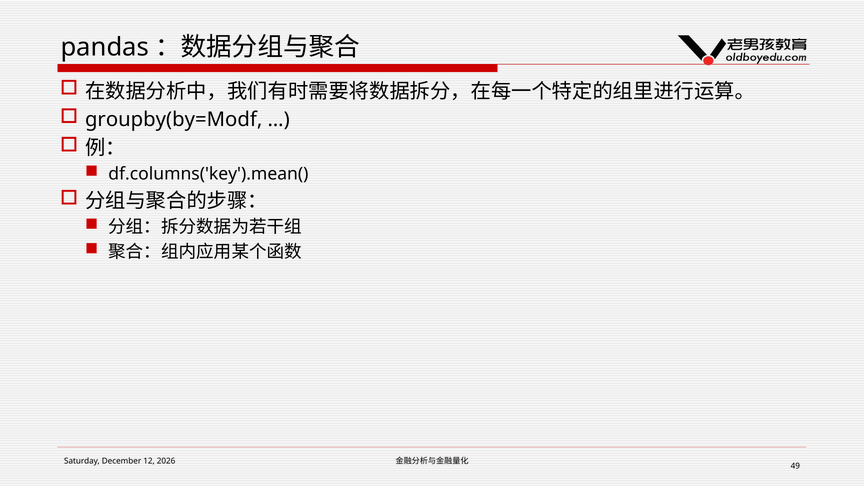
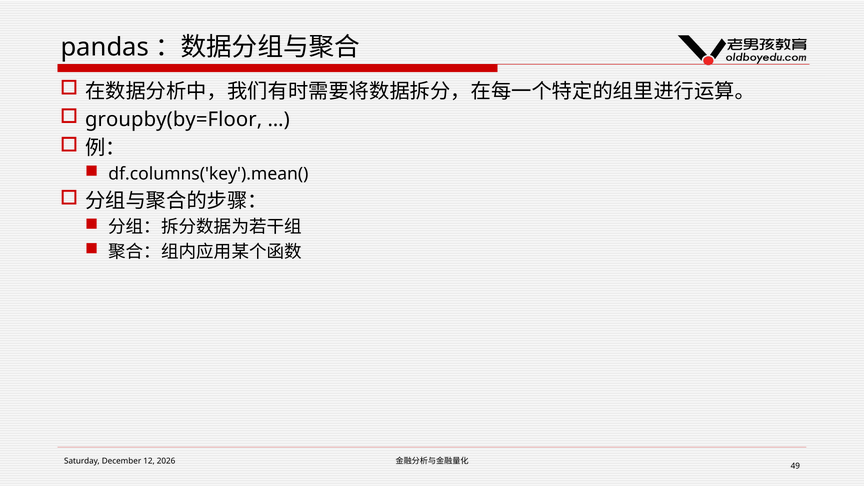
groupby(by=Modf: groupby(by=Modf -> groupby(by=Floor
